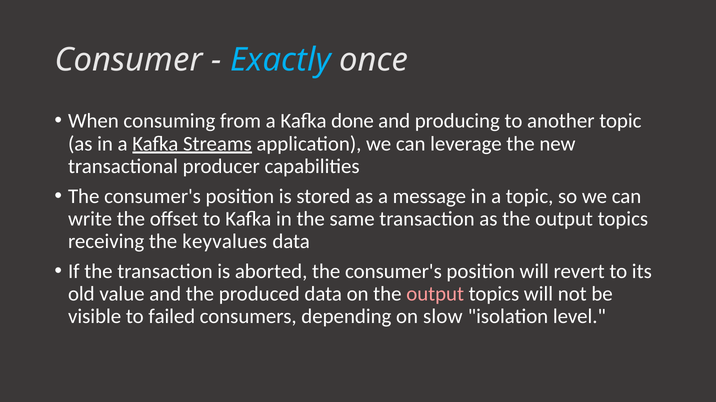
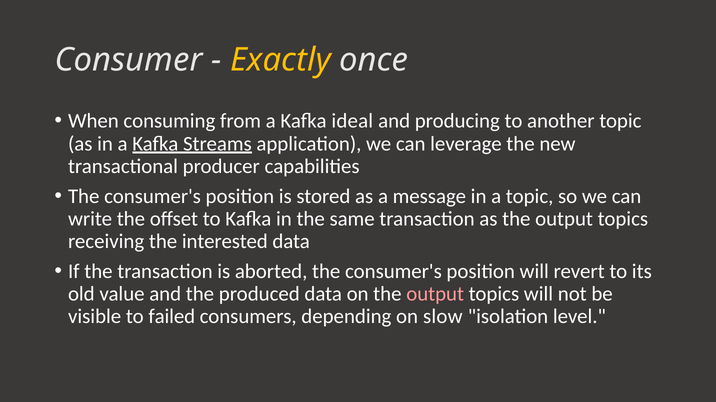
Exactly colour: light blue -> yellow
done: done -> ideal
keyvalues: keyvalues -> interested
